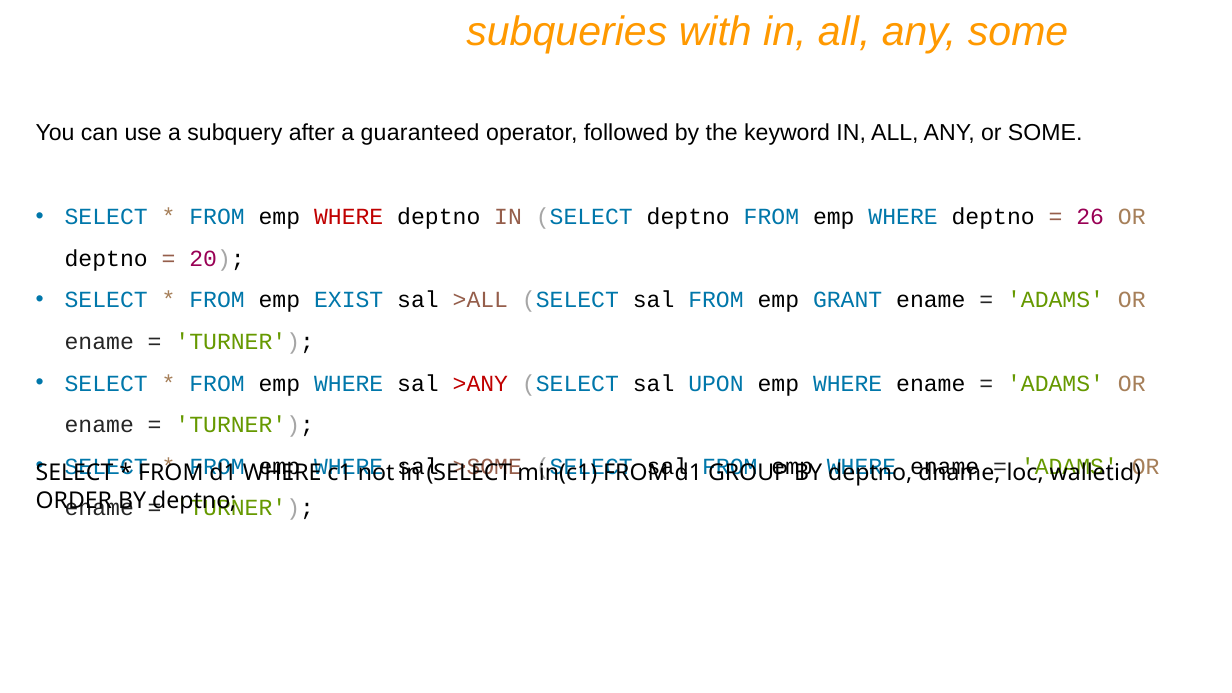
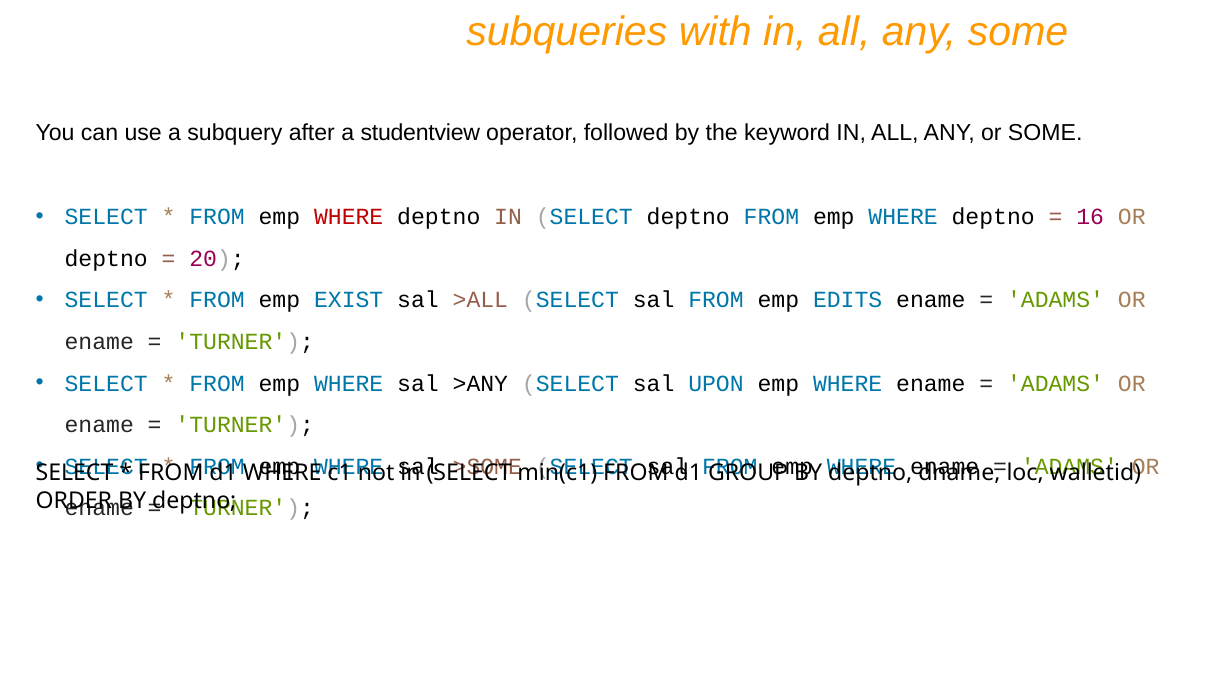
guaranteed: guaranteed -> studentview
26: 26 -> 16
GRANT: GRANT -> EDITS
>ANY colour: red -> black
